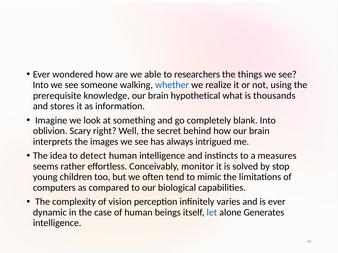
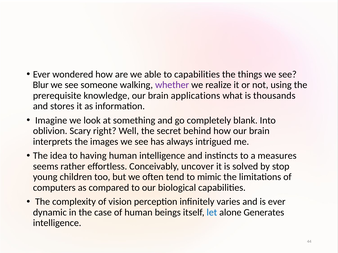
to researchers: researchers -> capabilities
Into at (41, 85): Into -> Blur
whether colour: blue -> purple
hypothetical: hypothetical -> applications
detect: detect -> having
monitor: monitor -> uncover
